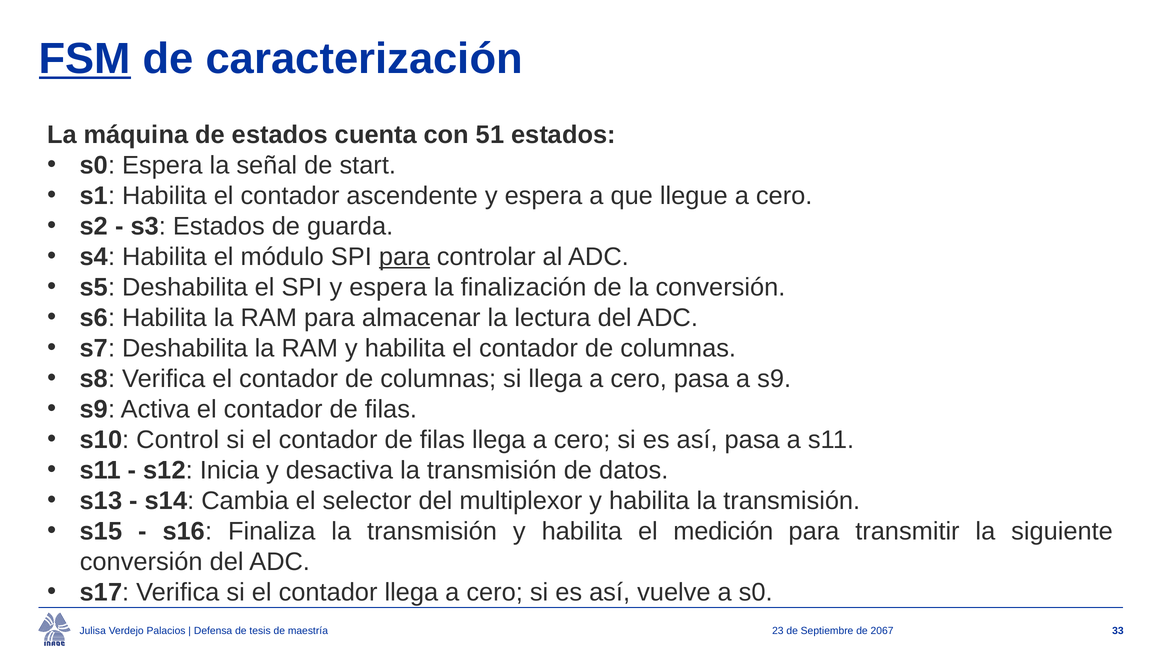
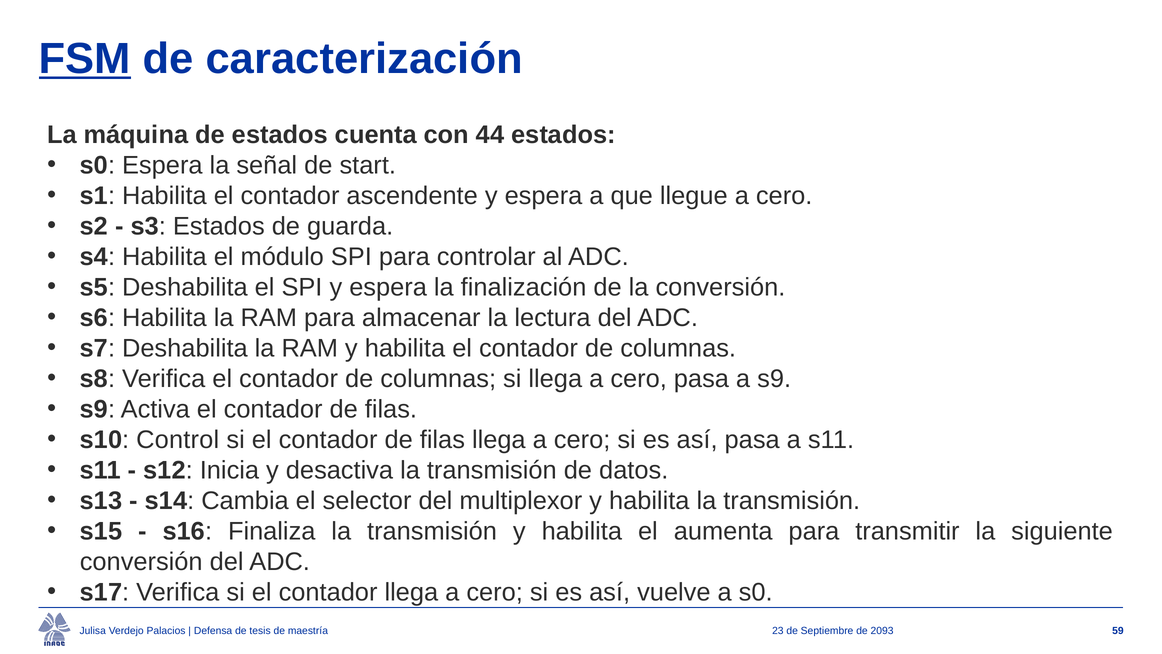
51: 51 -> 44
para at (404, 257) underline: present -> none
medición: medición -> aumenta
2067: 2067 -> 2093
33: 33 -> 59
